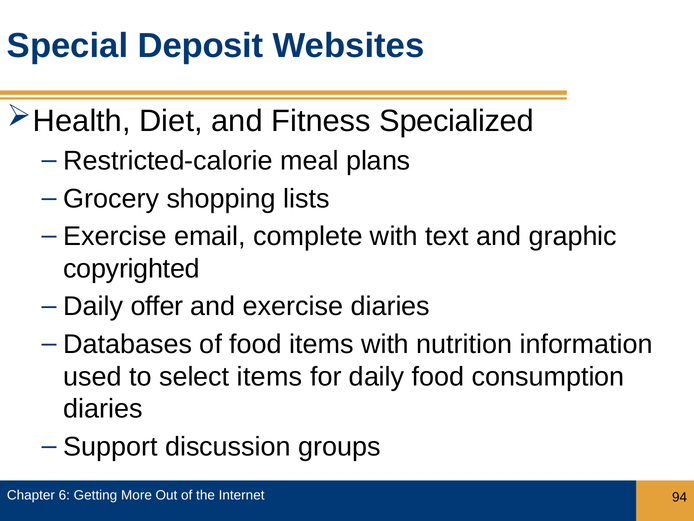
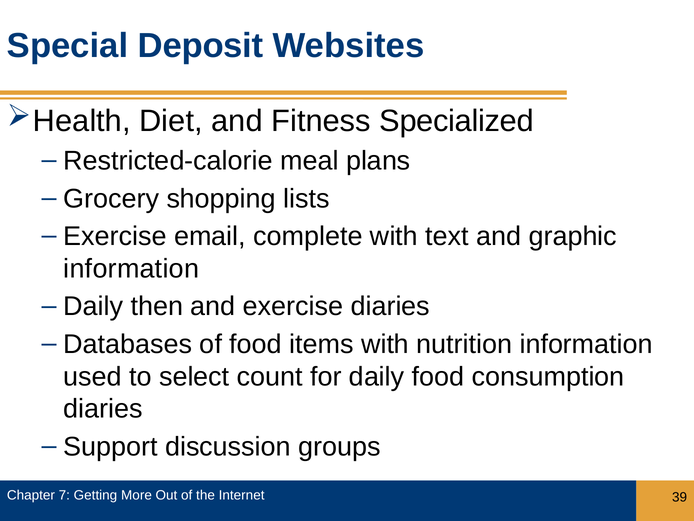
copyrighted at (132, 269): copyrighted -> information
offer: offer -> then
select items: items -> count
6: 6 -> 7
94: 94 -> 39
